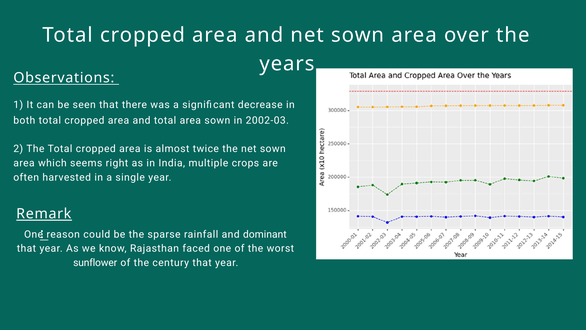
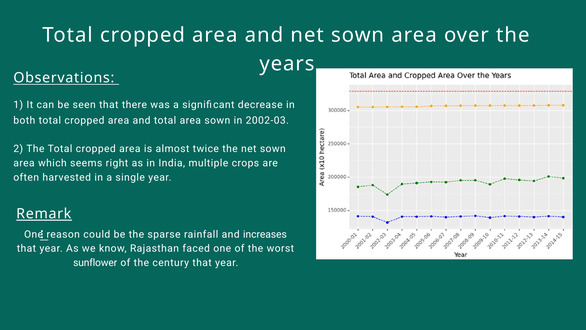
dominant: dominant -> increases
